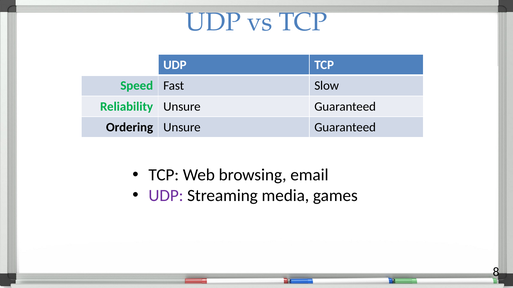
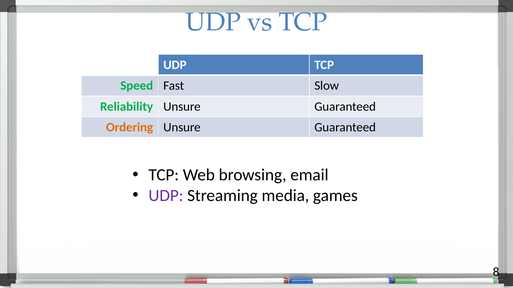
Ordering colour: black -> orange
